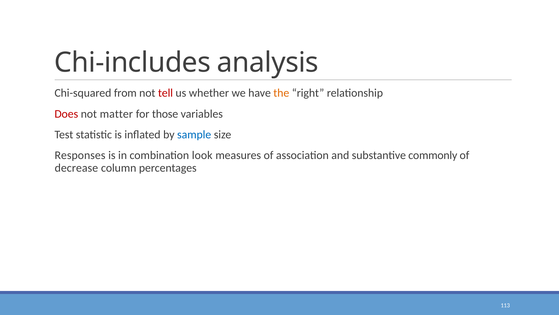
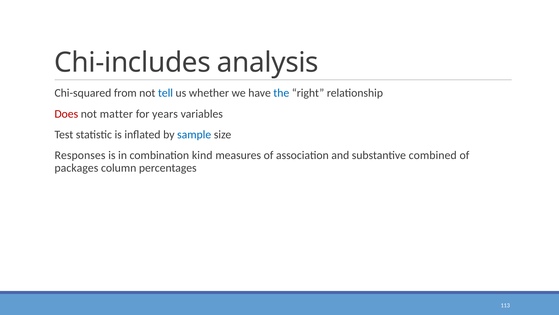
tell colour: red -> blue
the colour: orange -> blue
those: those -> years
look: look -> kind
commonly: commonly -> combined
decrease: decrease -> packages
